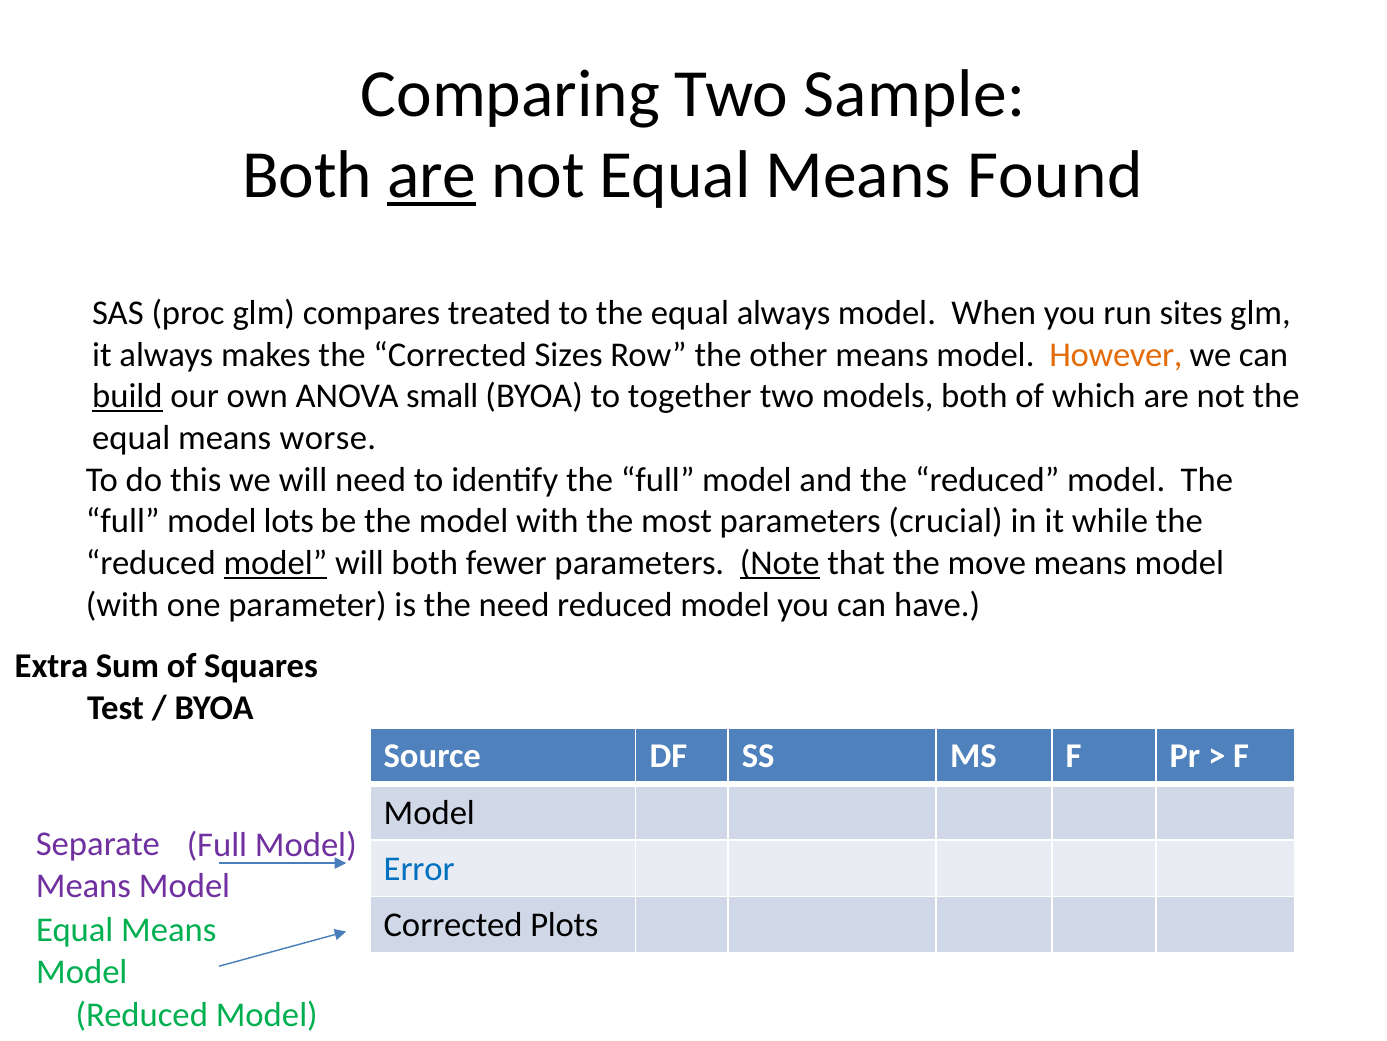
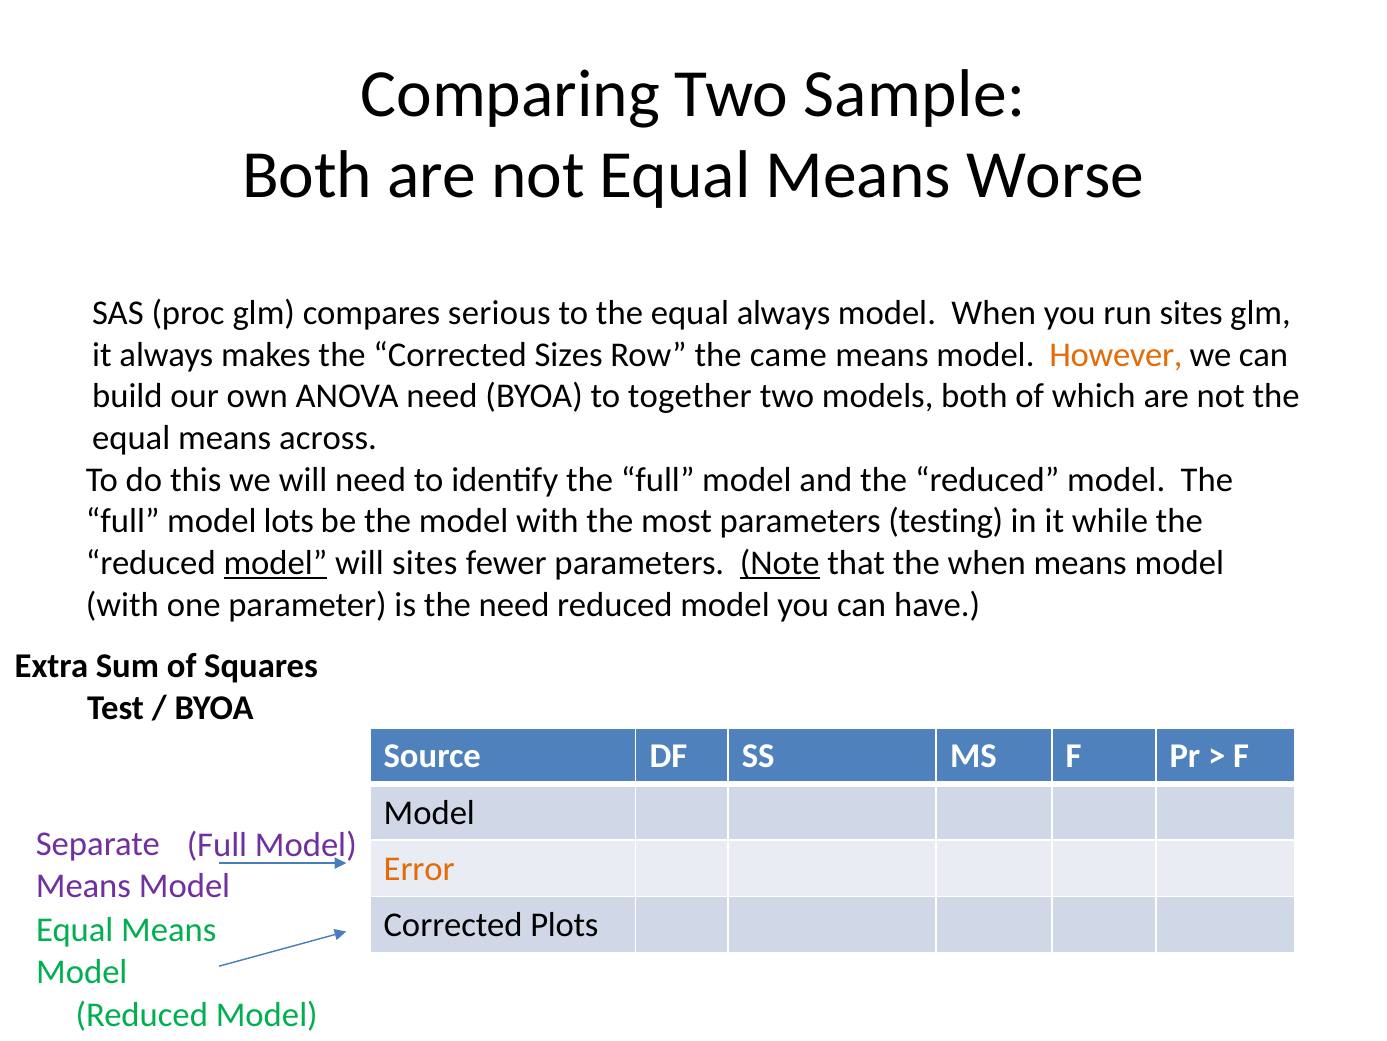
are at (432, 175) underline: present -> none
Found: Found -> Worse
treated: treated -> serious
other: other -> came
build underline: present -> none
ANOVA small: small -> need
worse: worse -> across
crucial: crucial -> testing
will both: both -> sites
the move: move -> when
Error colour: blue -> orange
